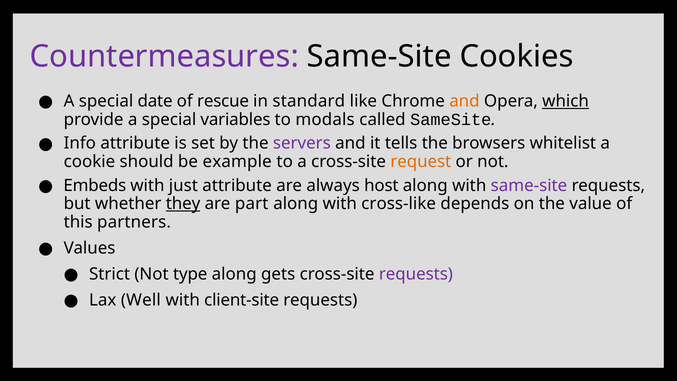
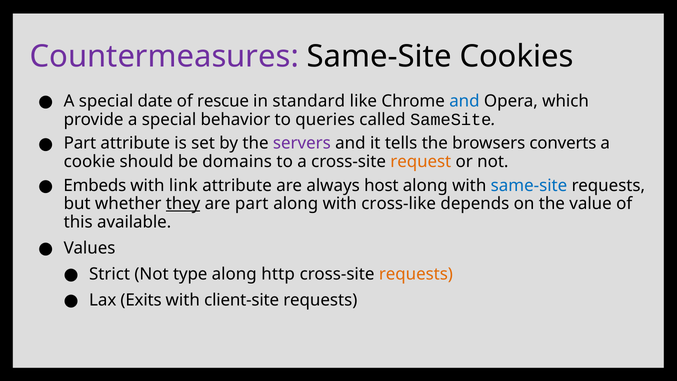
and at (464, 101) colour: orange -> blue
which underline: present -> none
variables: variables -> behavior
modals: modals -> queries
Info at (80, 143): Info -> Part
whitelist: whitelist -> converts
example: example -> domains
just: just -> link
same-site at (529, 185) colour: purple -> blue
partners: partners -> available
gets: gets -> http
requests at (416, 274) colour: purple -> orange
Well: Well -> Exits
